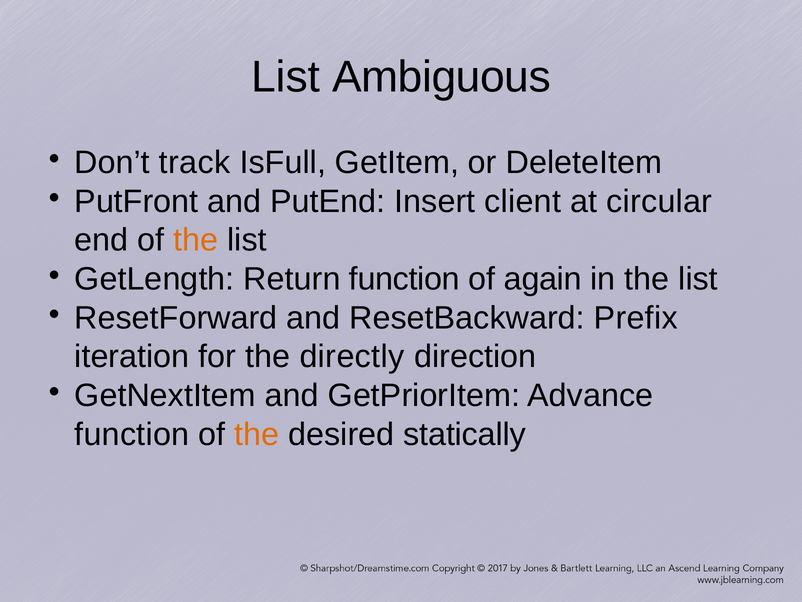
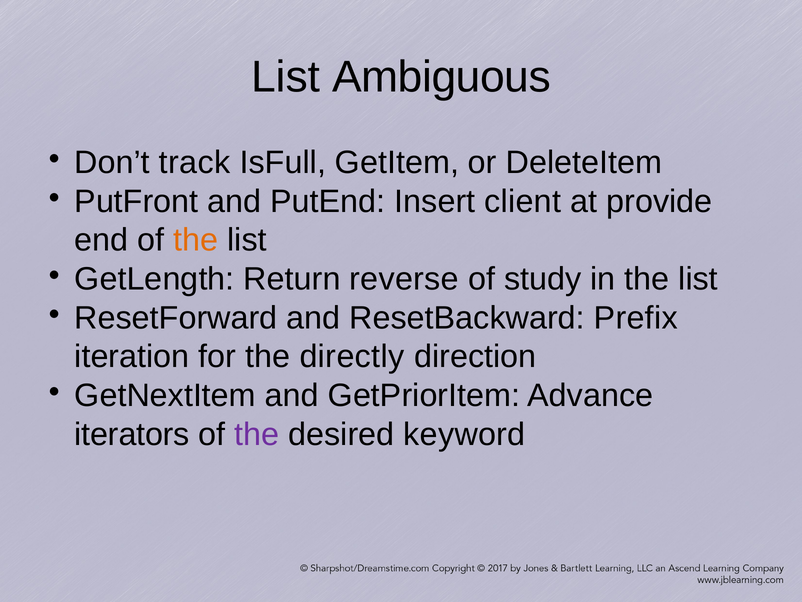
circular: circular -> provide
Return function: function -> reverse
again: again -> study
function at (132, 434): function -> iterators
the at (257, 434) colour: orange -> purple
statically: statically -> keyword
